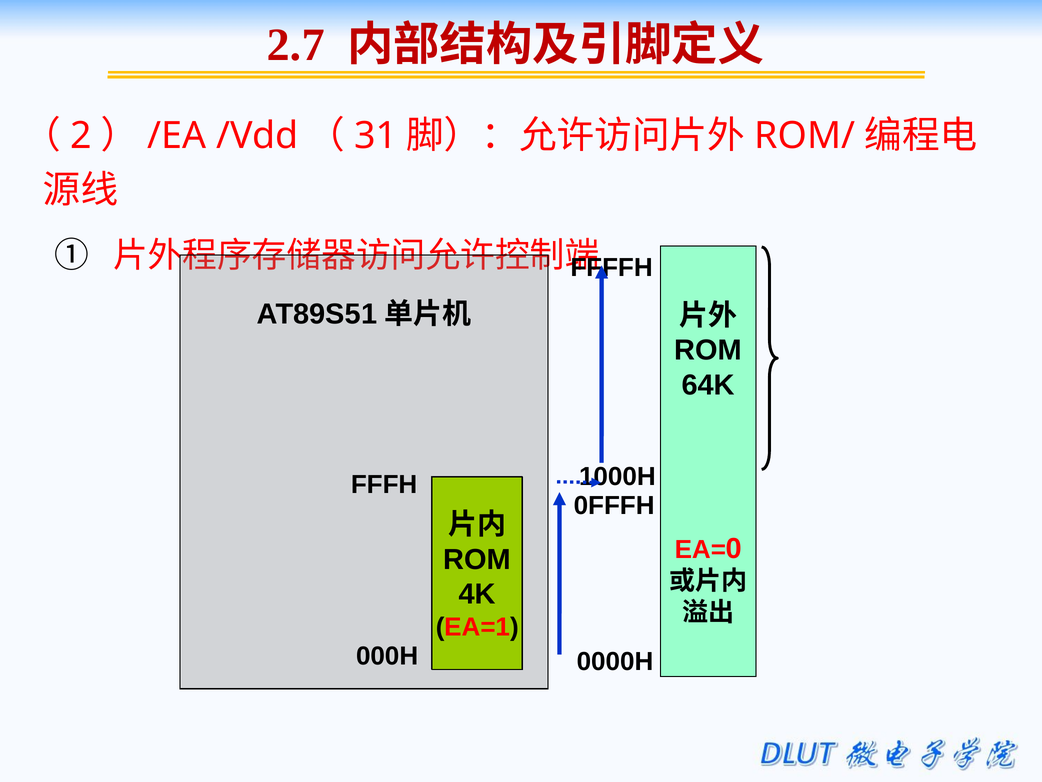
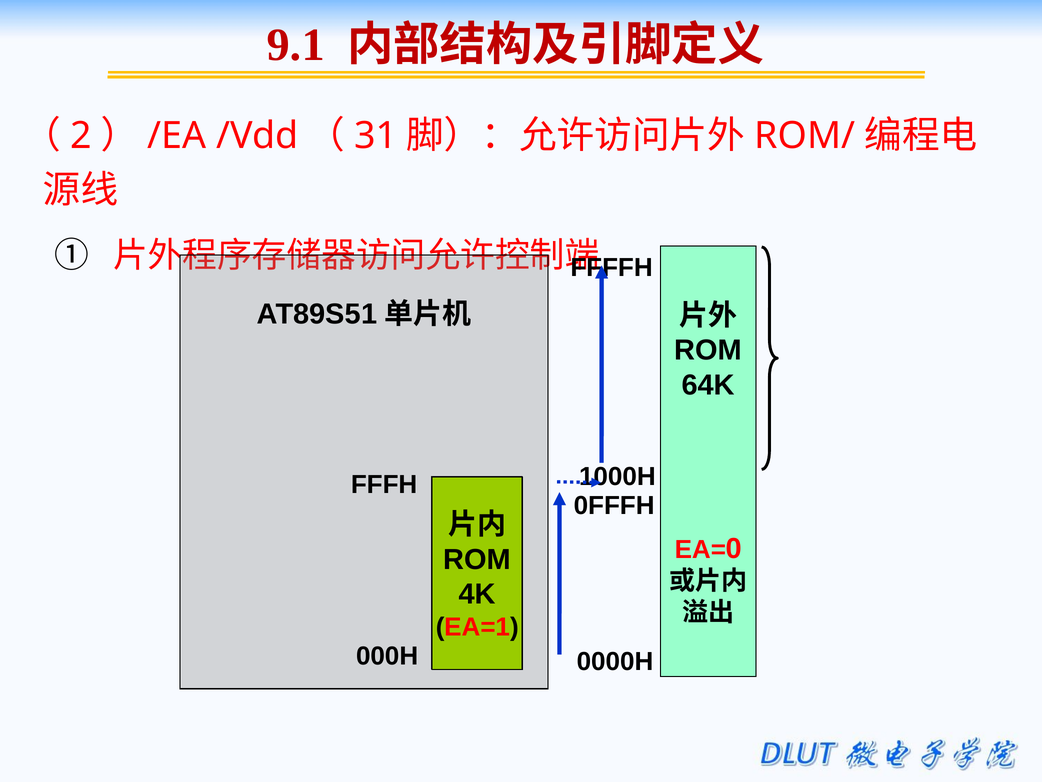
2.7: 2.7 -> 9.1
